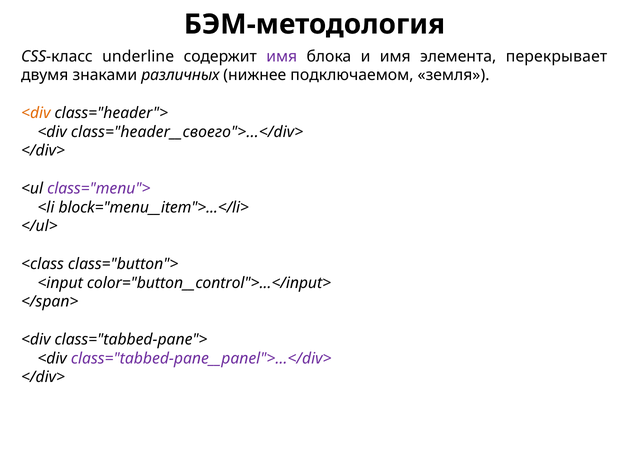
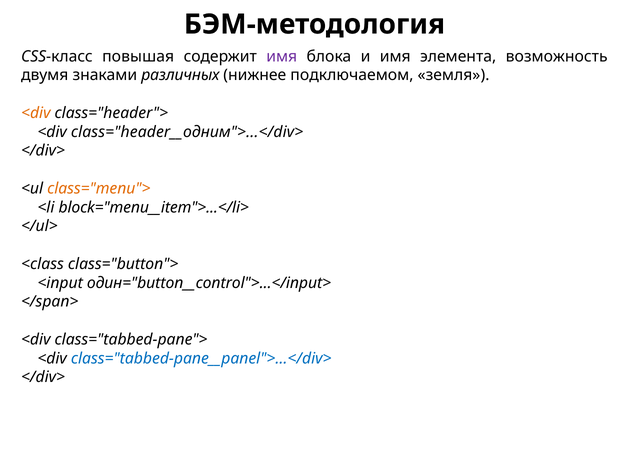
underline: underline -> повышая
перекрывает: перекрывает -> возможность
class="header__своего">...</div>: class="header__своего">...</div> -> class="header__одним">...</div>
class="menu"> colour: purple -> orange
color="button__control">...</input>: color="button__control">...</input> -> один="button__control">...</input>
class="tabbed-pane__panel">...</div> colour: purple -> blue
